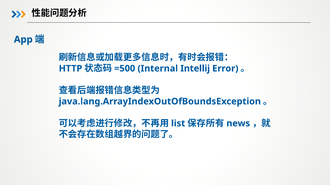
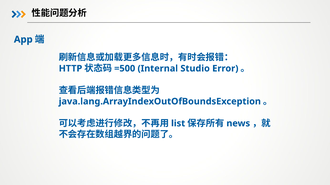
Intellij: Intellij -> Studio
